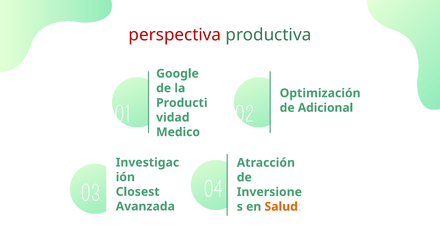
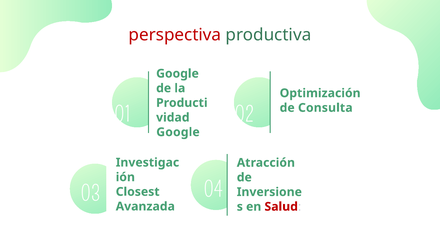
Adicional: Adicional -> Consulta
Medico at (178, 132): Medico -> Google
Salud colour: orange -> red
